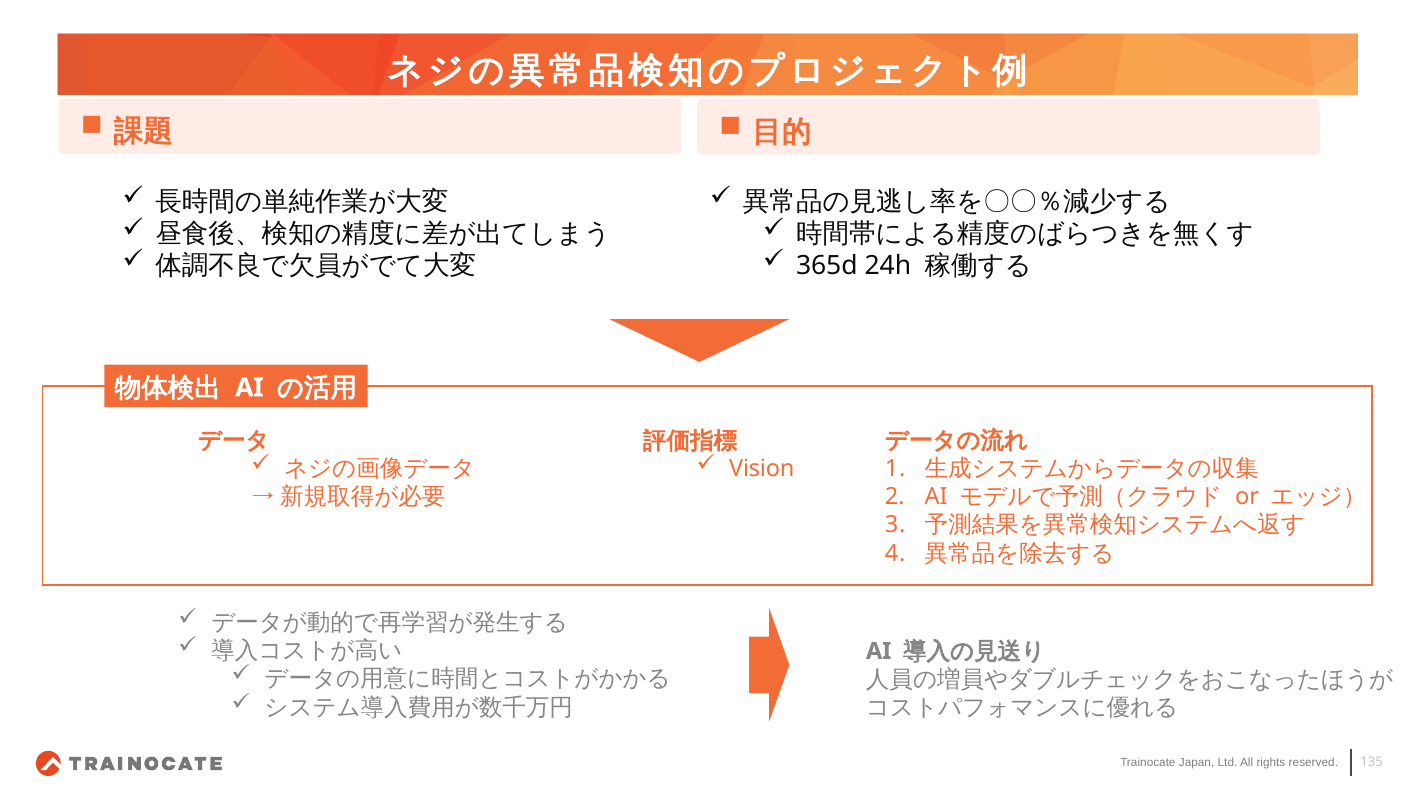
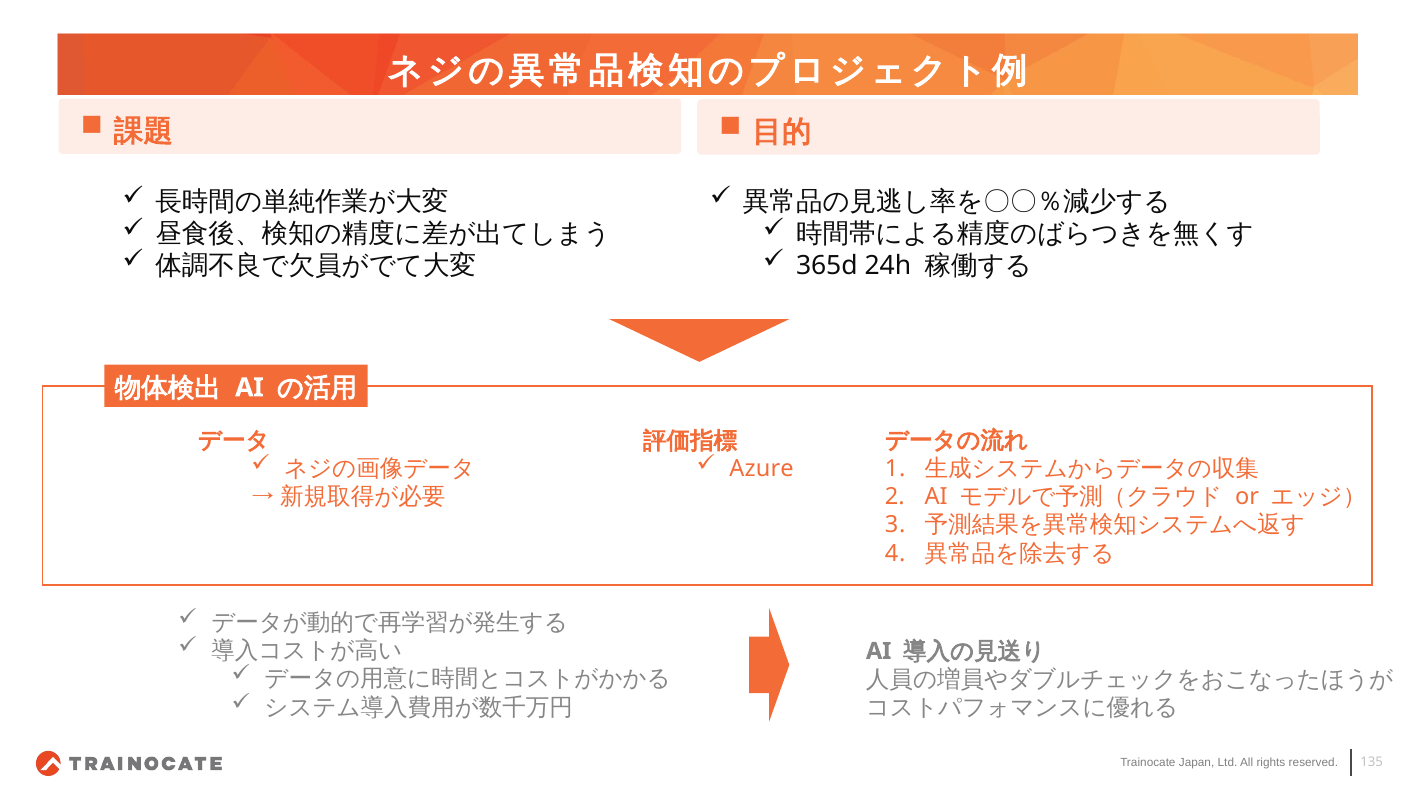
Vision: Vision -> Azure
